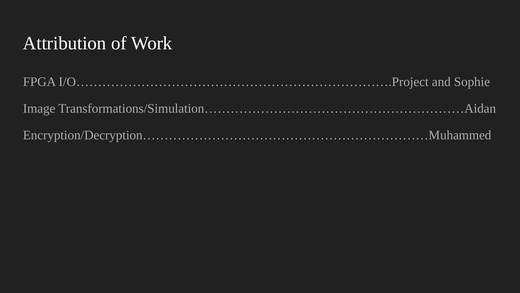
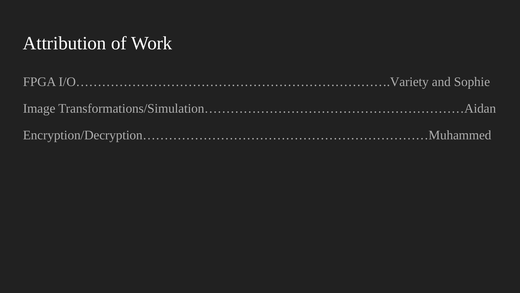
I/O……………………………………………………………….Project: I/O……………………………………………………………….Project -> I/O……………………………………………………………….Variety
